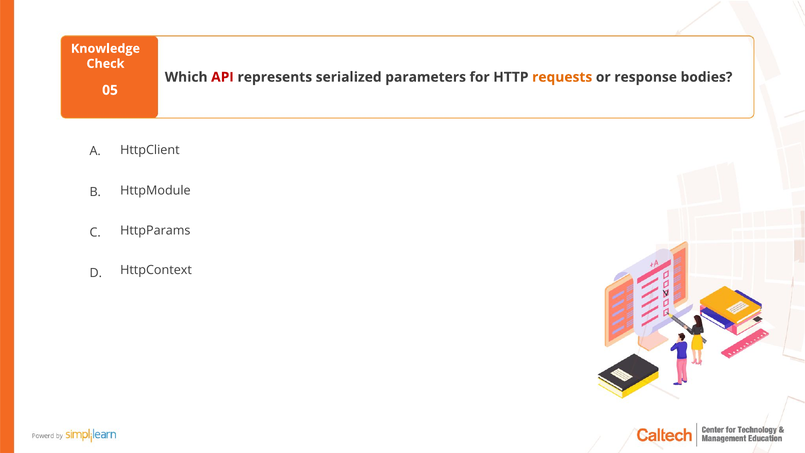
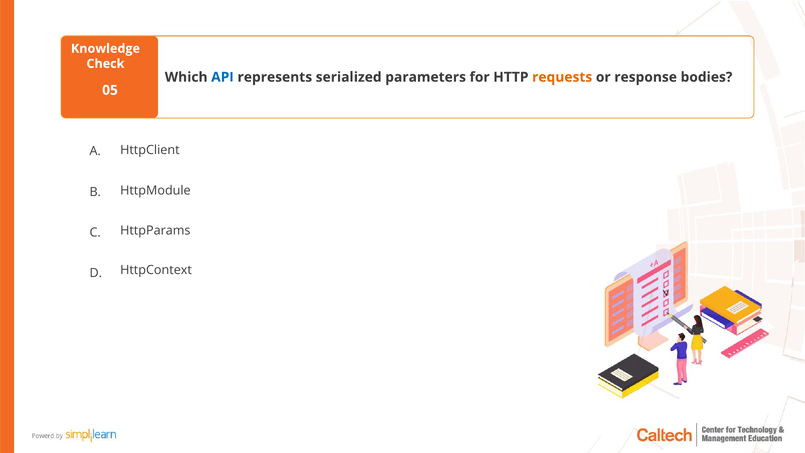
API colour: red -> blue
